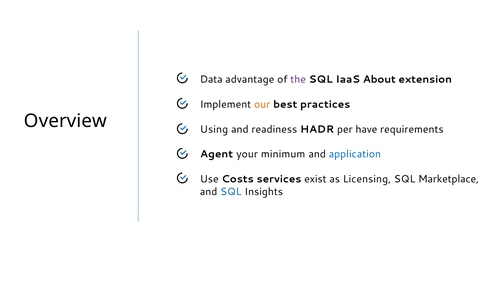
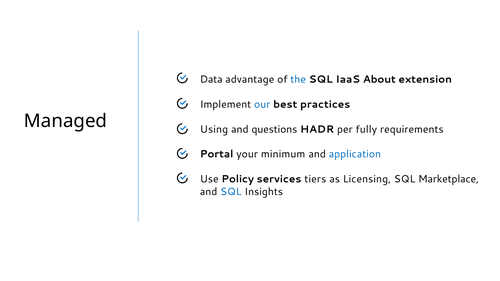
the colour: purple -> blue
our colour: orange -> blue
Overview: Overview -> Managed
readiness: readiness -> questions
have: have -> fully
Agent: Agent -> Portal
Costs: Costs -> Policy
exist: exist -> tiers
